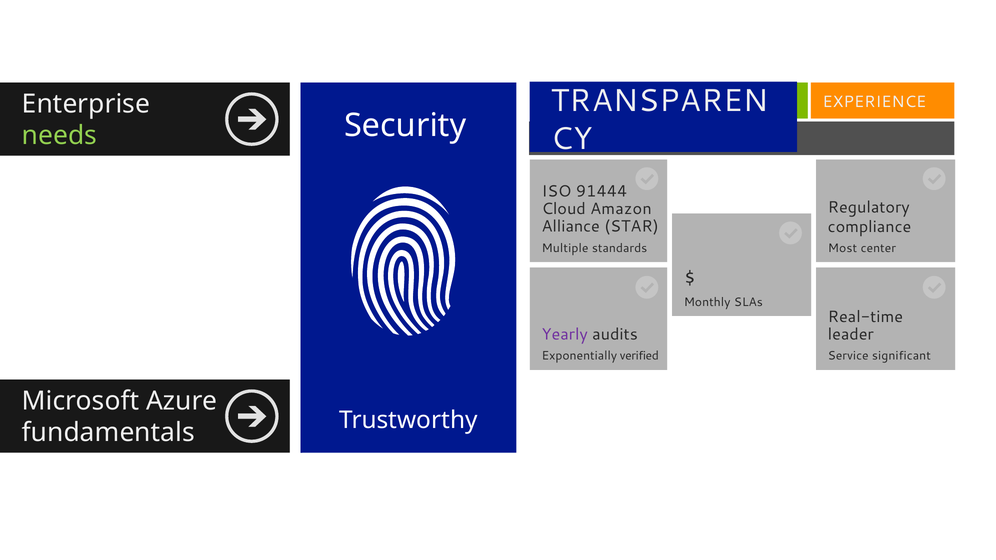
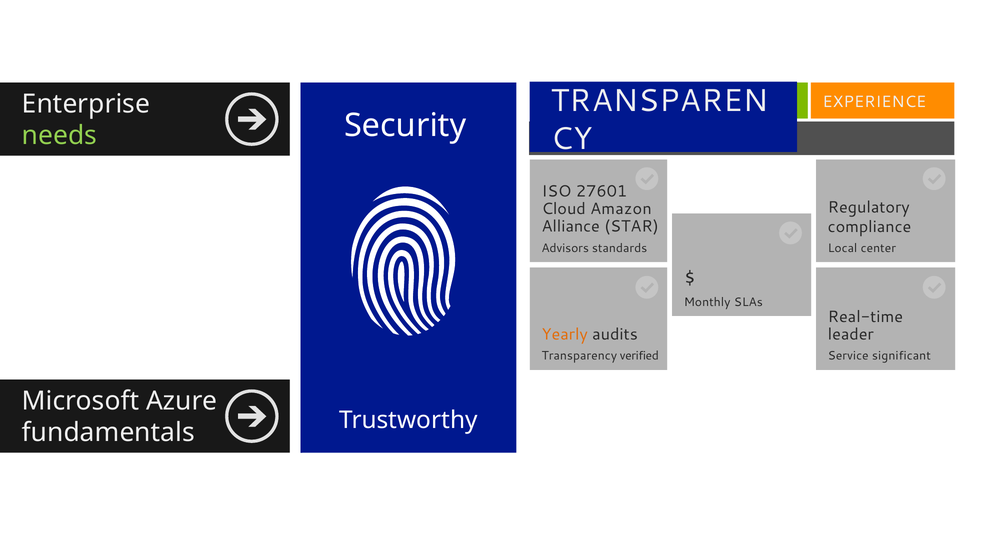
91444: 91444 -> 27601
Multiple: Multiple -> Advisors
Most: Most -> Local
Yearly colour: purple -> orange
Exponentially at (579, 356): Exponentially -> Transparency
